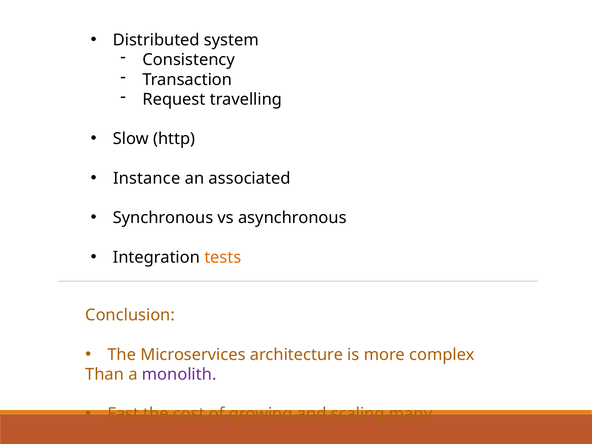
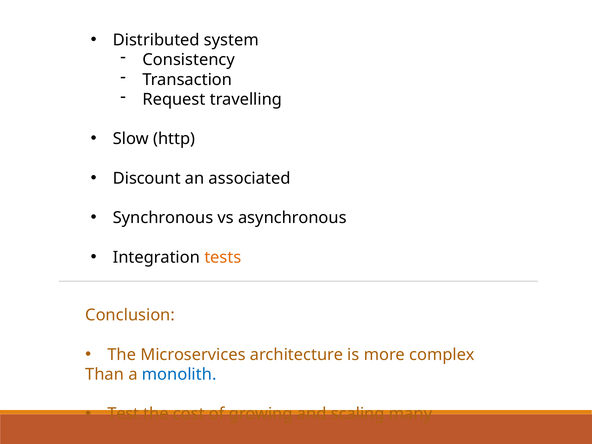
Instance: Instance -> Discount
monolith colour: purple -> blue
Fast: Fast -> Test
